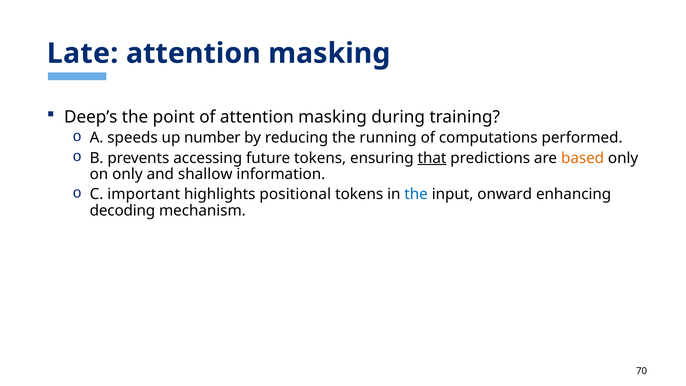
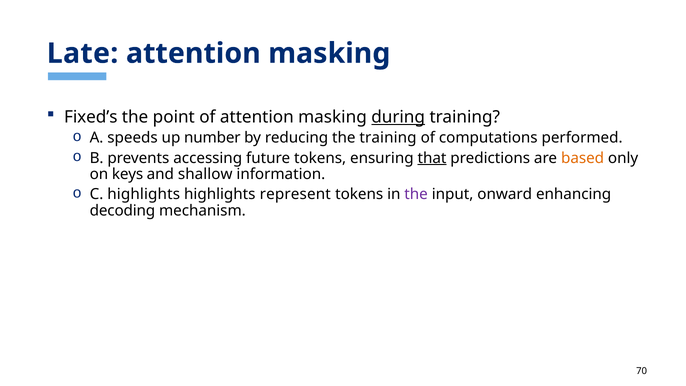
Deep’s: Deep’s -> Fixed’s
during underline: none -> present
the running: running -> training
on only: only -> keys
C important: important -> highlights
positional: positional -> represent
the at (416, 194) colour: blue -> purple
